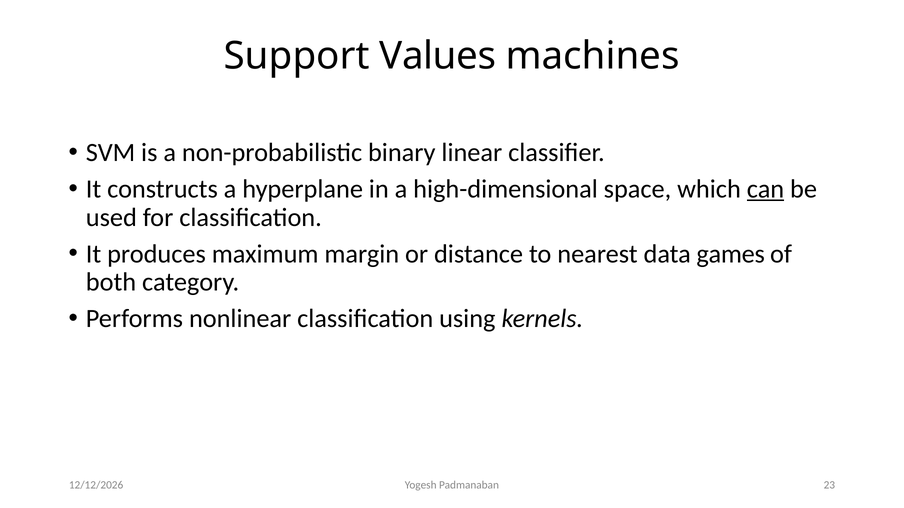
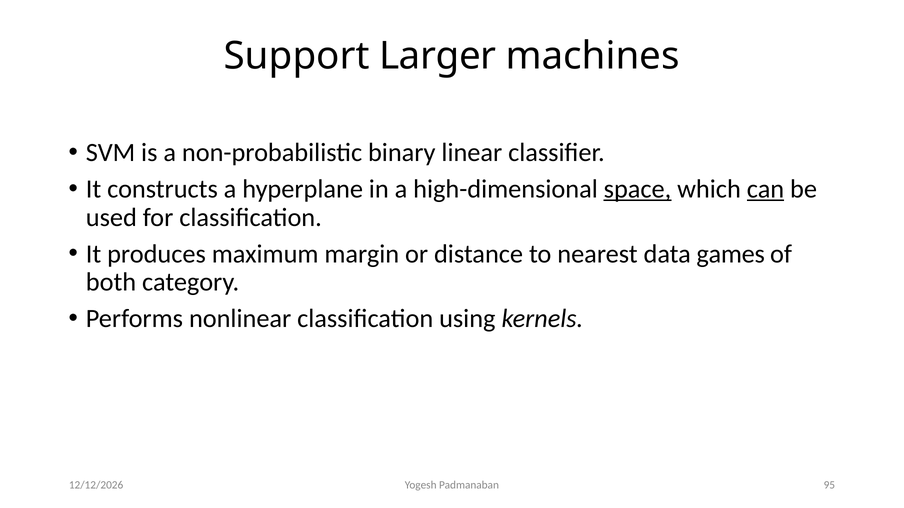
Values: Values -> Larger
space underline: none -> present
23: 23 -> 95
